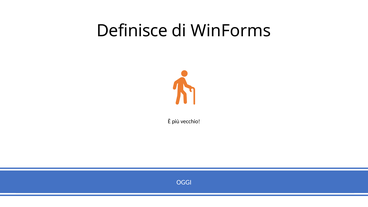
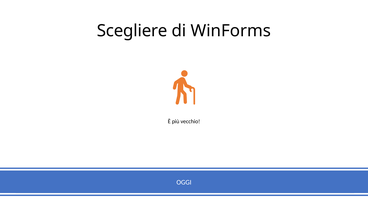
Definisce: Definisce -> Scegliere
